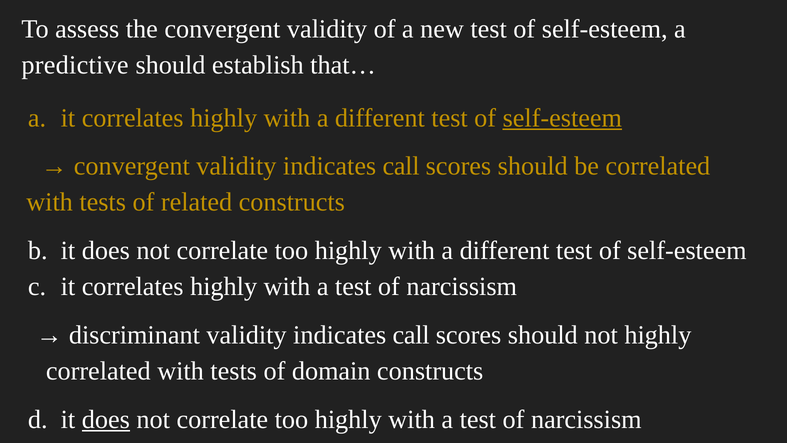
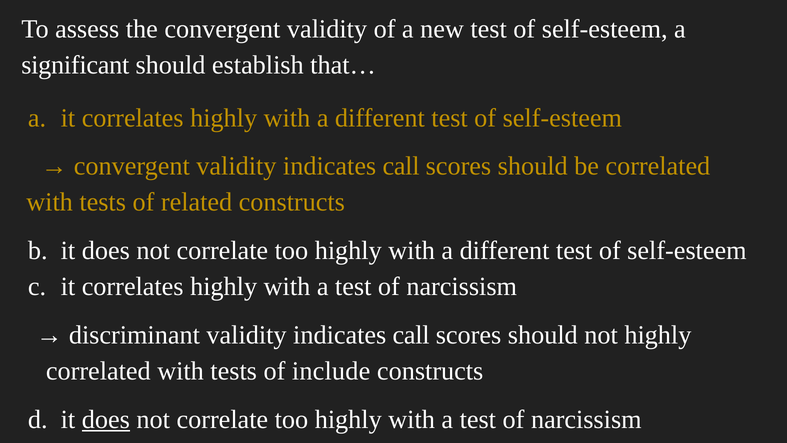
predictive: predictive -> significant
self-esteem at (562, 118) underline: present -> none
domain: domain -> include
